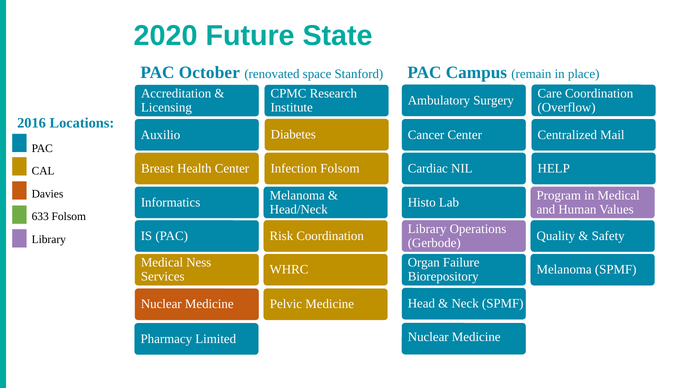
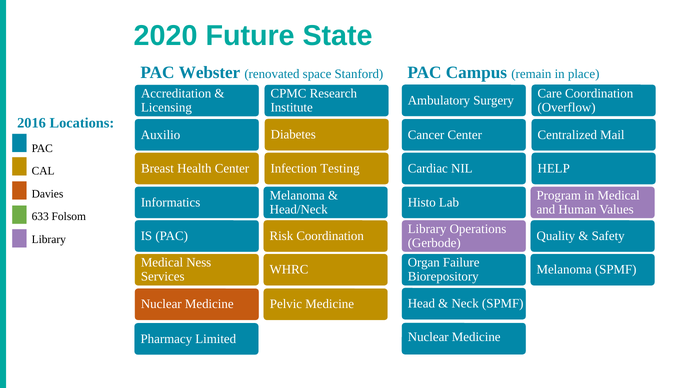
October: October -> Webster
Infection Folsom: Folsom -> Testing
